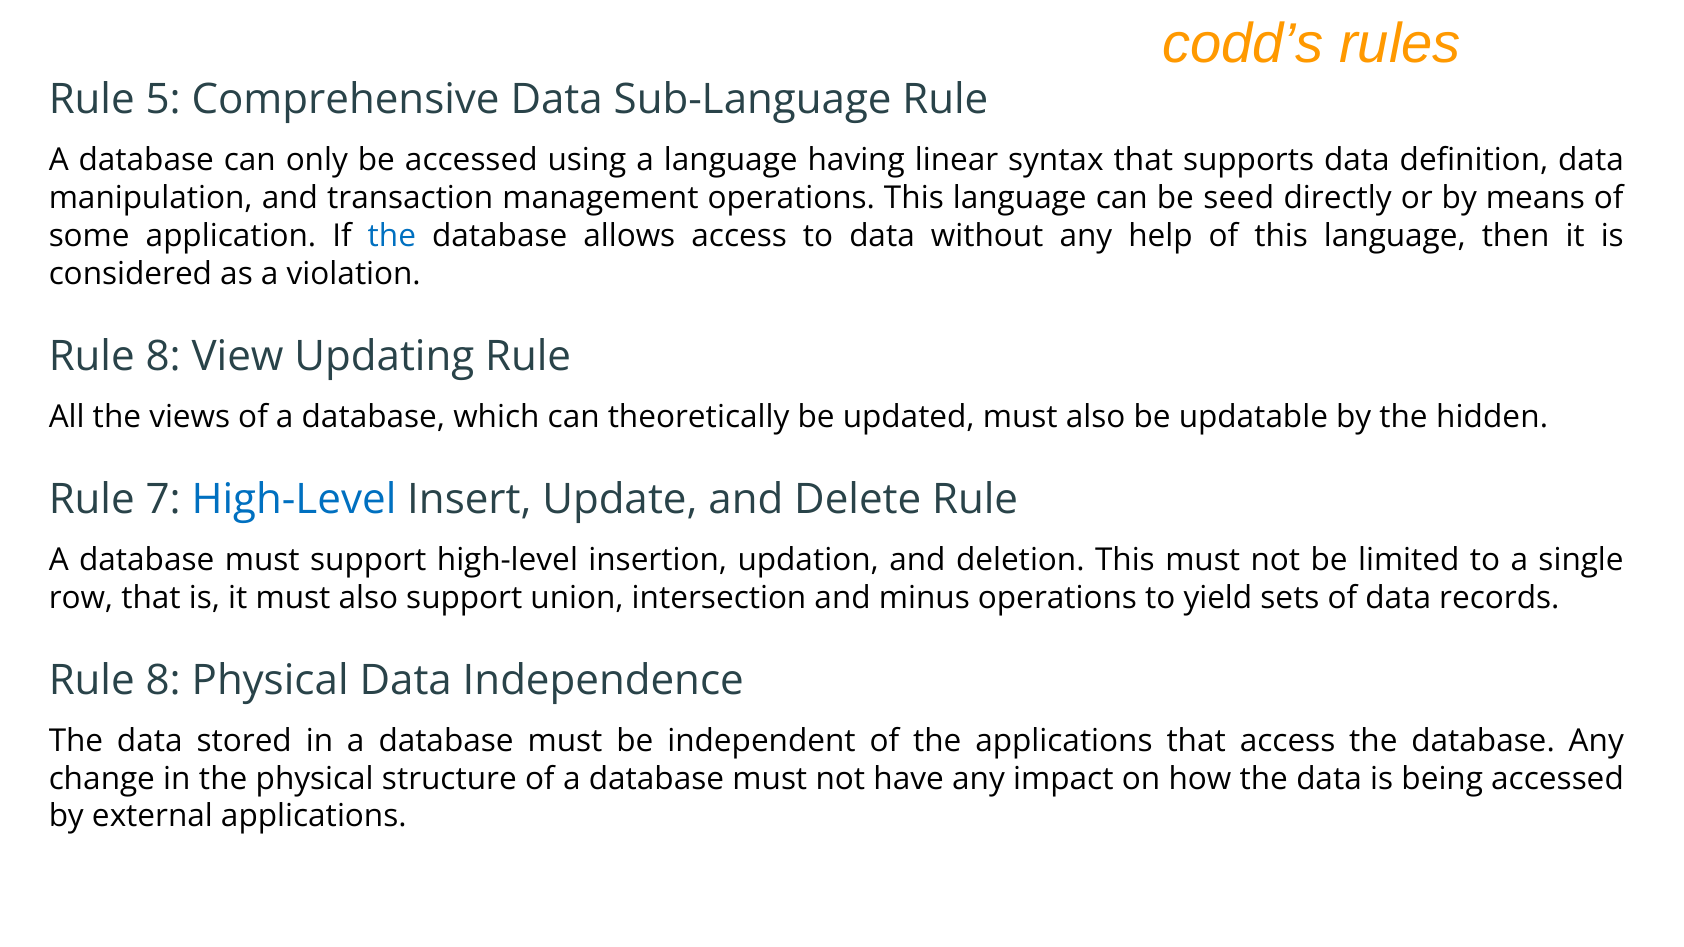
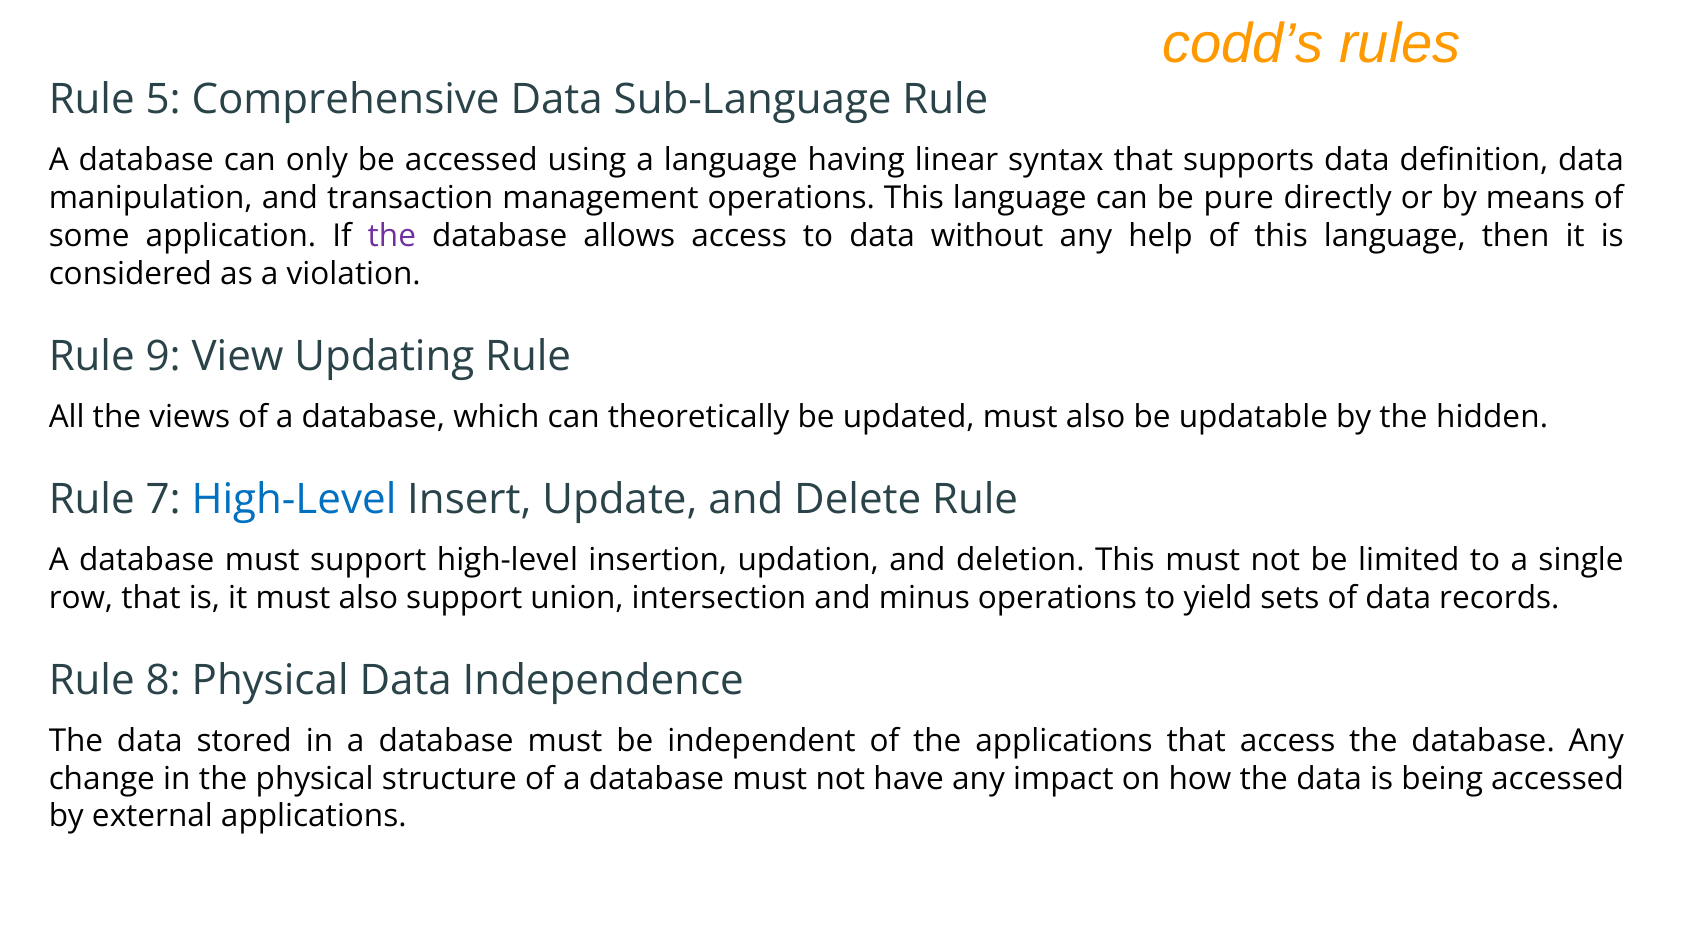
seed: seed -> pure
the at (392, 236) colour: blue -> purple
8 at (163, 357): 8 -> 9
